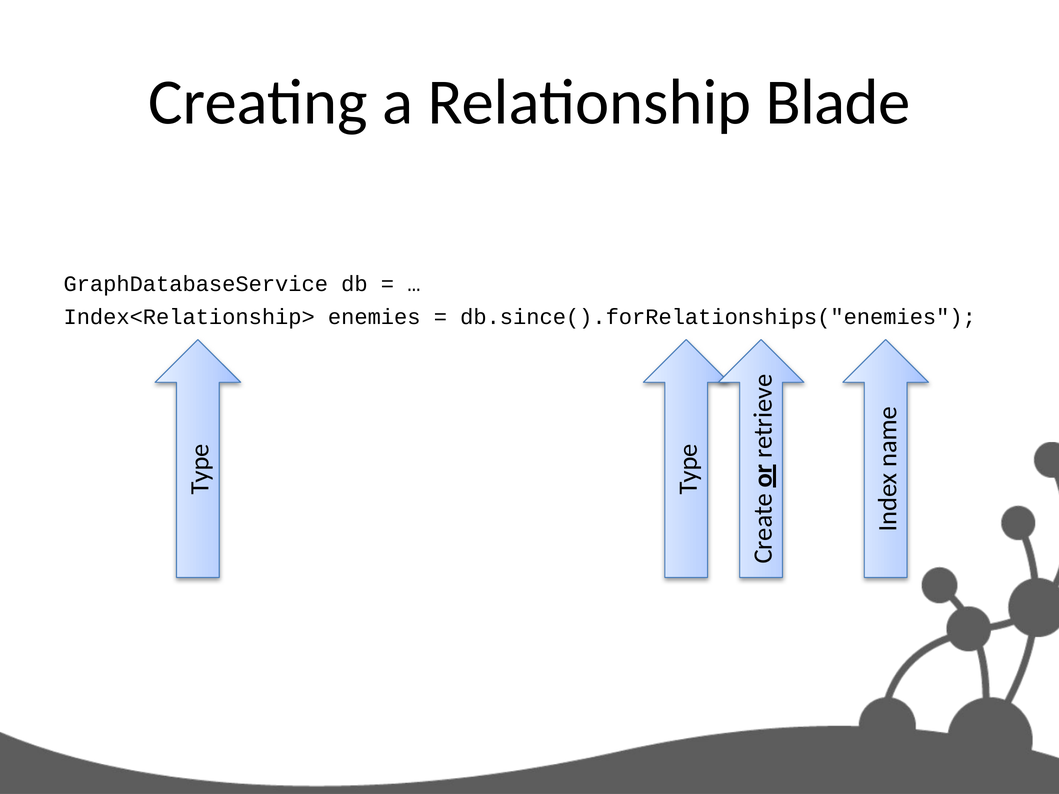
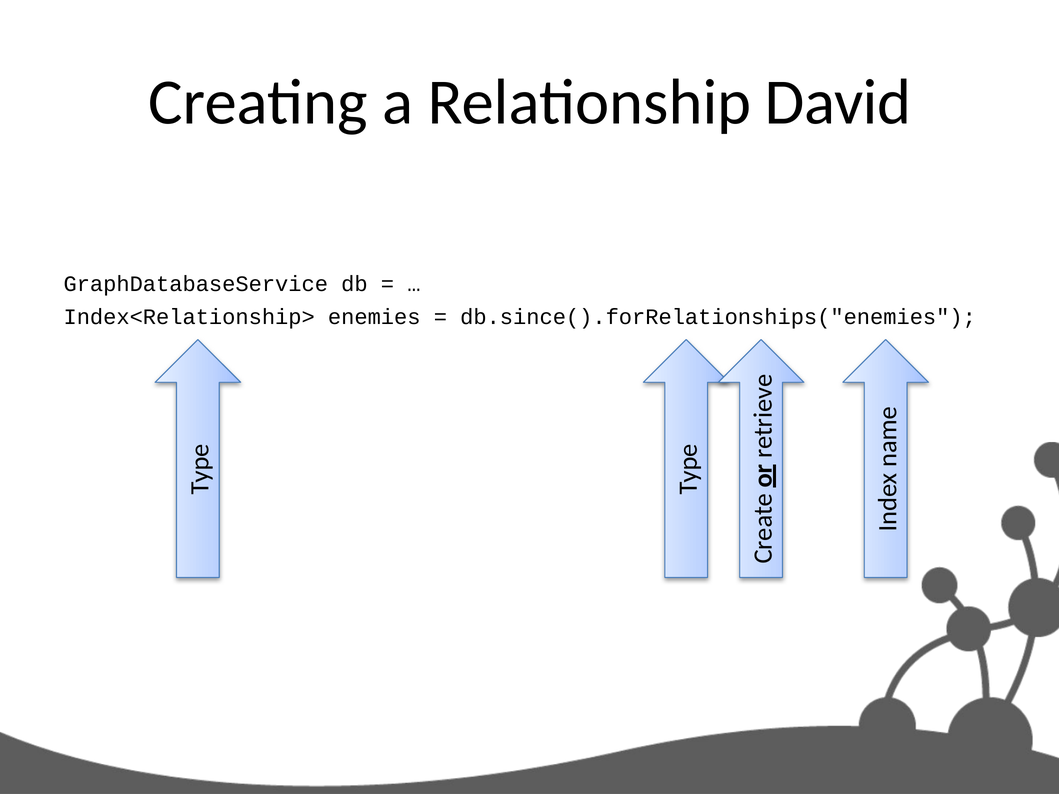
Blade: Blade -> David
